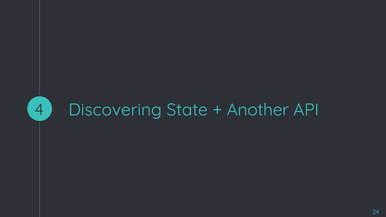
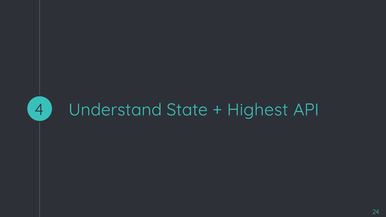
Discovering: Discovering -> Understand
Another: Another -> Highest
